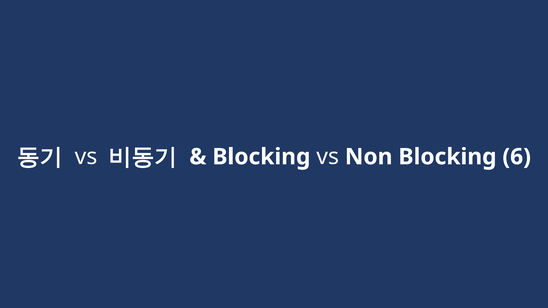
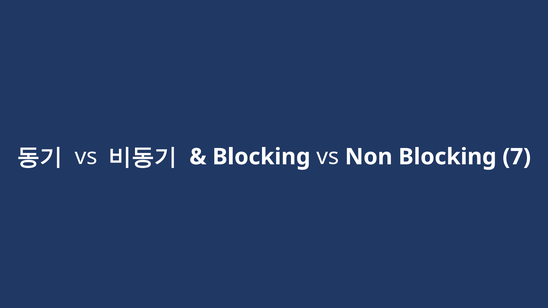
6: 6 -> 7
